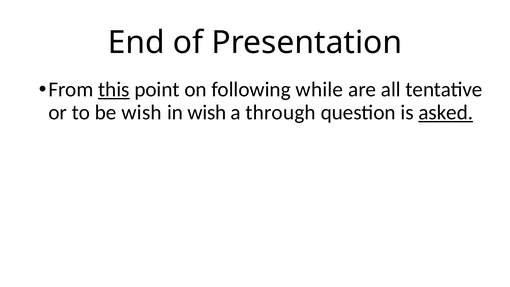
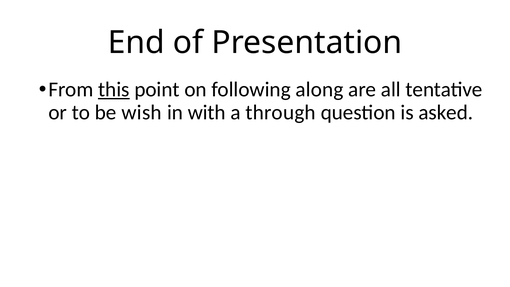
while: while -> along
in wish: wish -> with
asked underline: present -> none
